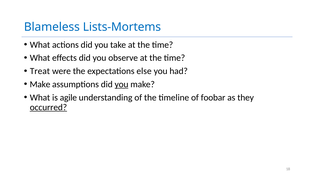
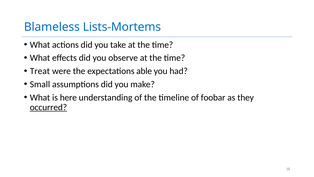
else: else -> able
Make at (40, 84): Make -> Small
you at (122, 84) underline: present -> none
agile: agile -> here
